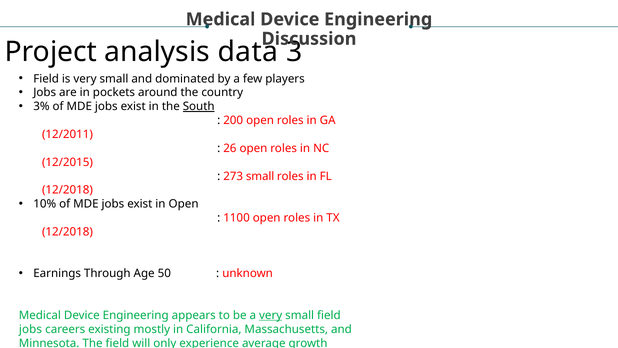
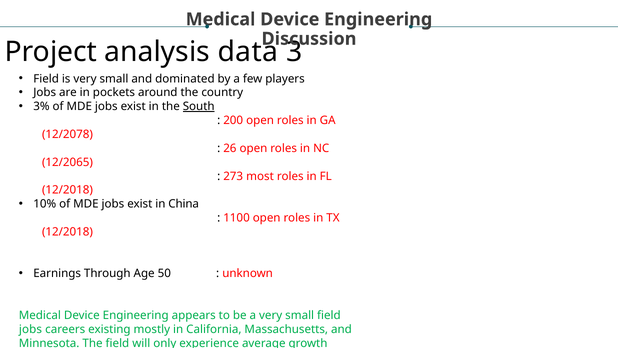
12/2011: 12/2011 -> 12/2078
12/2015: 12/2015 -> 12/2065
273 small: small -> most
in Open: Open -> China
very at (271, 315) underline: present -> none
